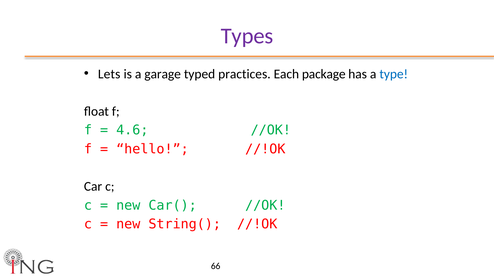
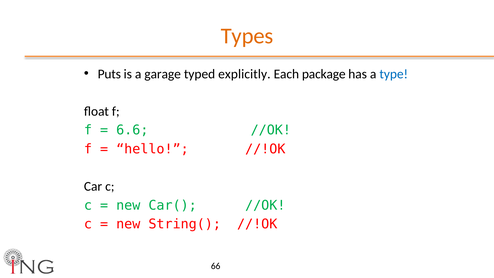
Types colour: purple -> orange
Lets: Lets -> Puts
practices: practices -> explicitly
4.6: 4.6 -> 6.6
